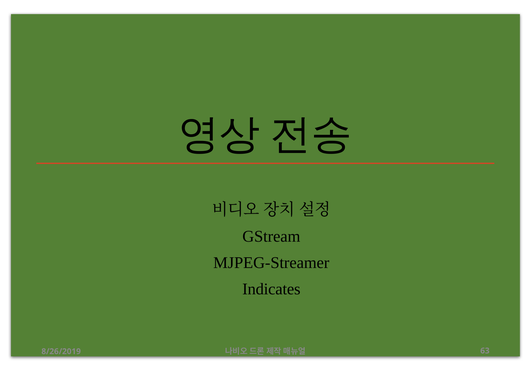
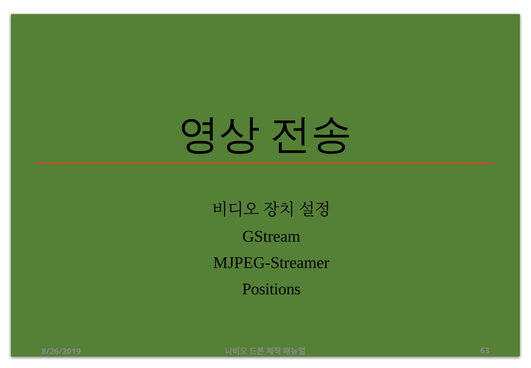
Indicates: Indicates -> Positions
